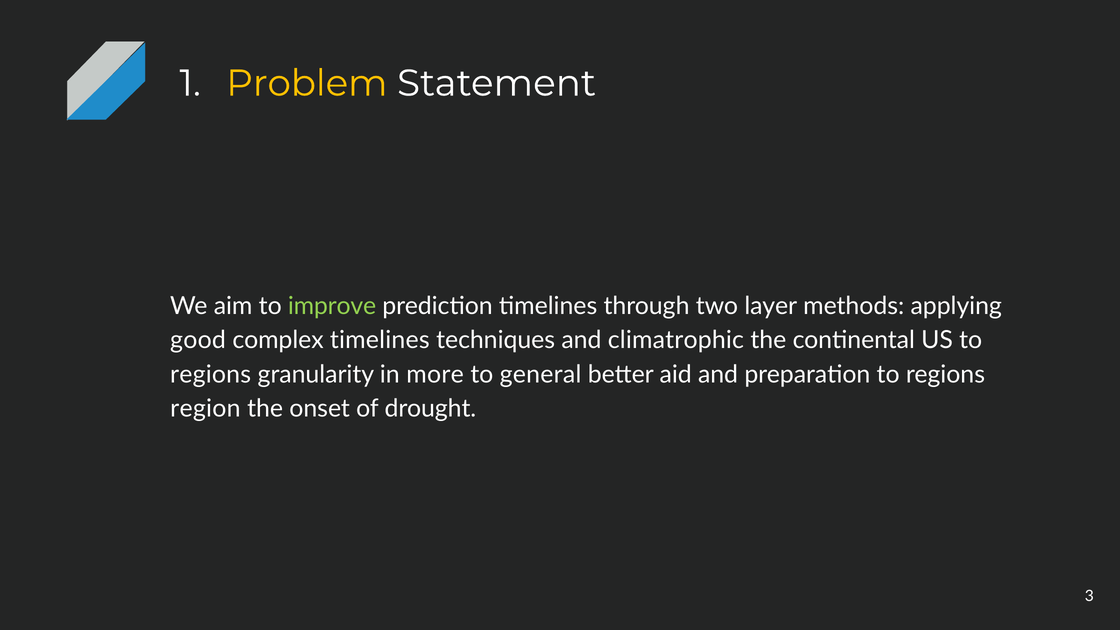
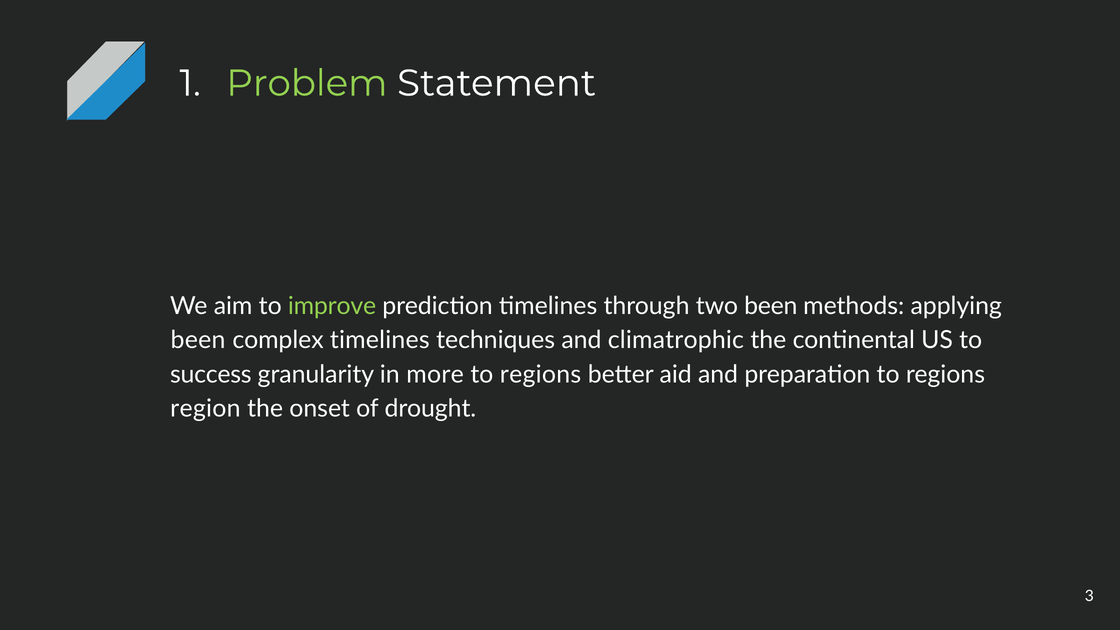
Problem colour: yellow -> light green
two layer: layer -> been
good at (198, 340): good -> been
regions at (211, 374): regions -> success
general at (541, 374): general -> regions
